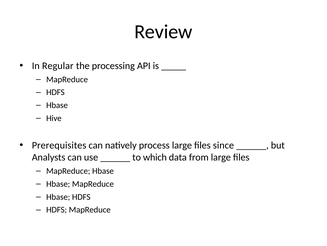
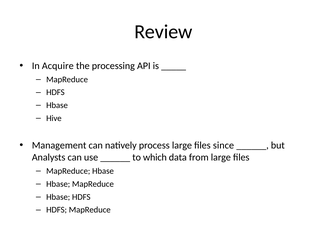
Regular: Regular -> Acquire
Prerequisites: Prerequisites -> Management
